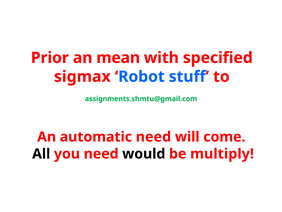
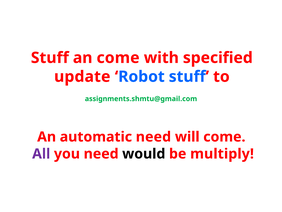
Prior at (50, 58): Prior -> Stuff
an mean: mean -> come
sigmax: sigmax -> update
All colour: black -> purple
